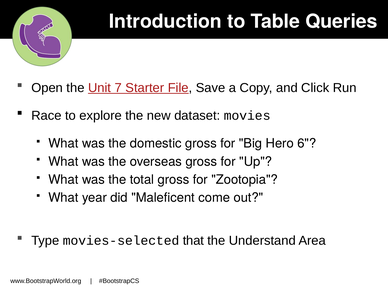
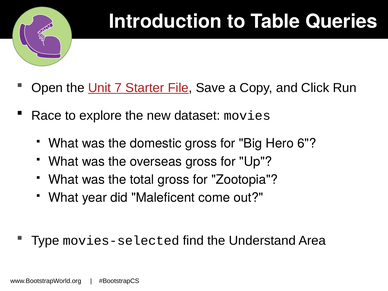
that: that -> find
